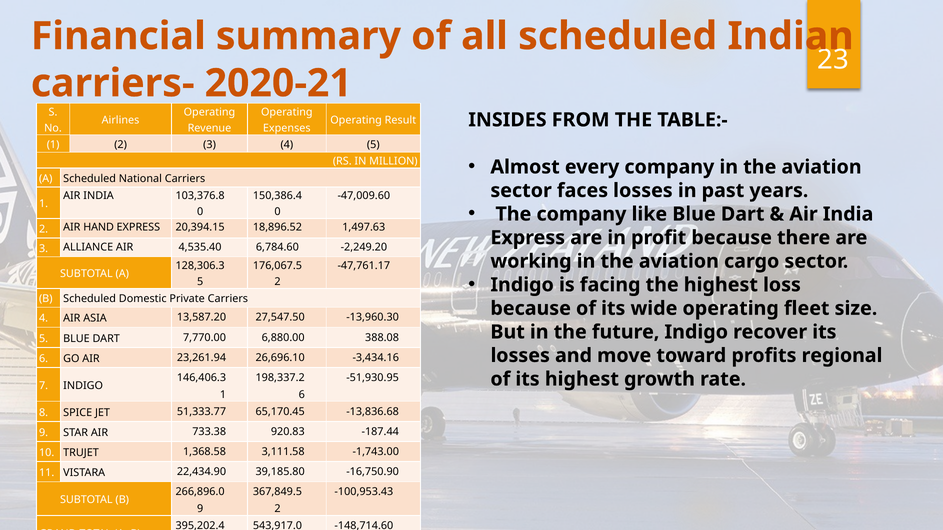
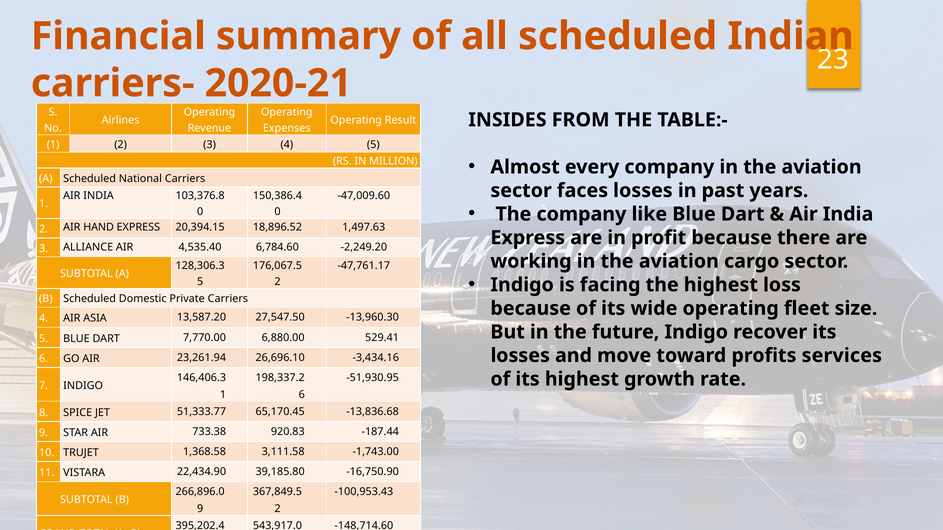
388.08: 388.08 -> 529.41
regional: regional -> services
